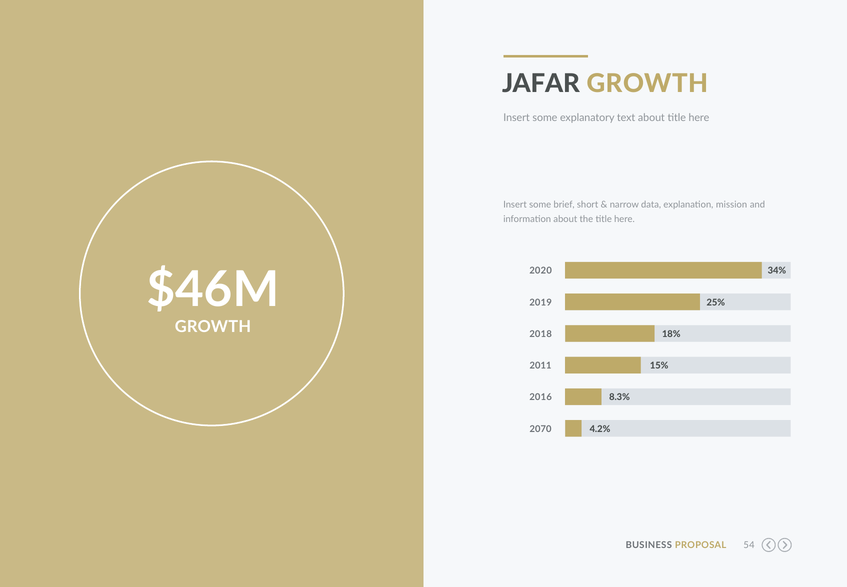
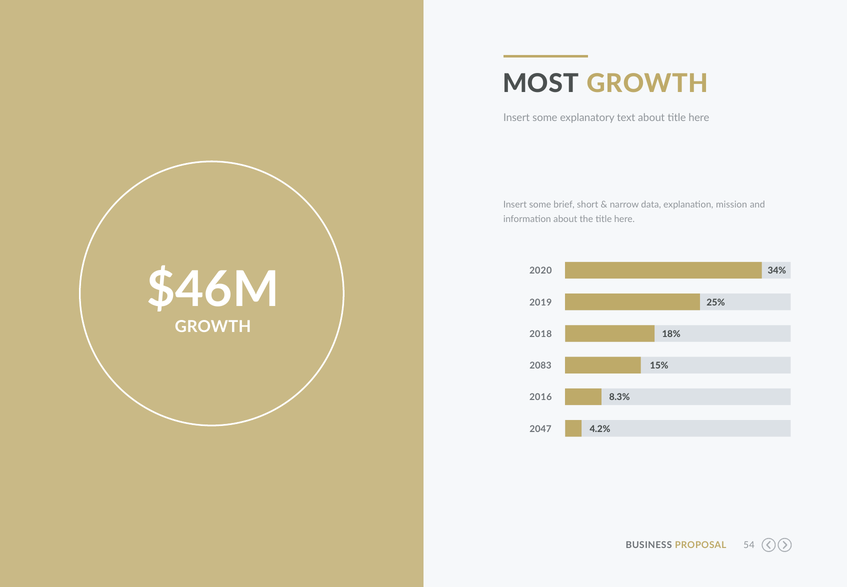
JAFAR: JAFAR -> MOST
2011: 2011 -> 2083
2070: 2070 -> 2047
